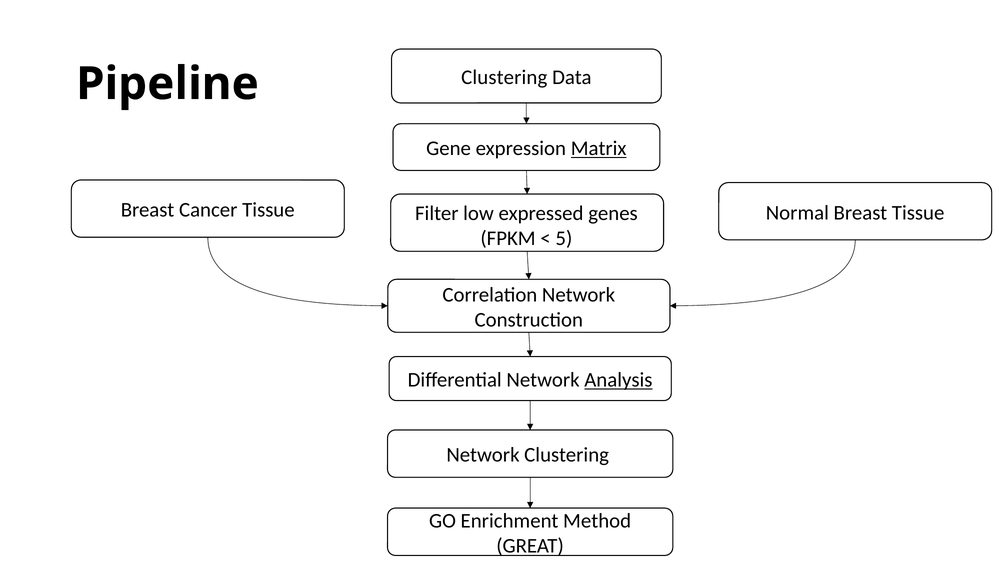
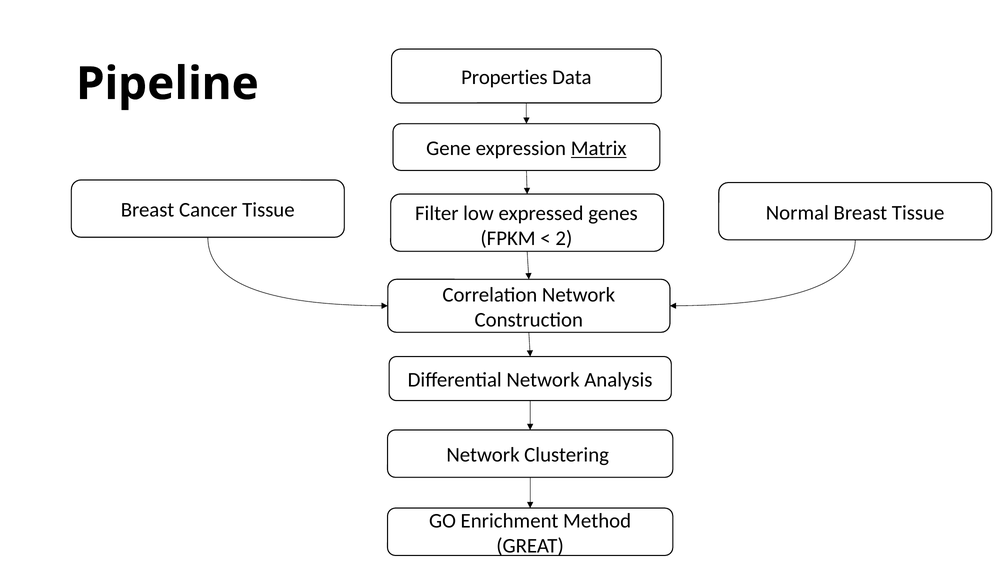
Pipeline Clustering: Clustering -> Properties
5: 5 -> 2
Analysis underline: present -> none
